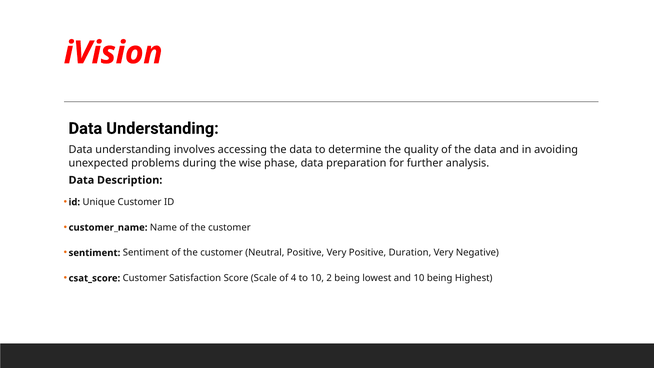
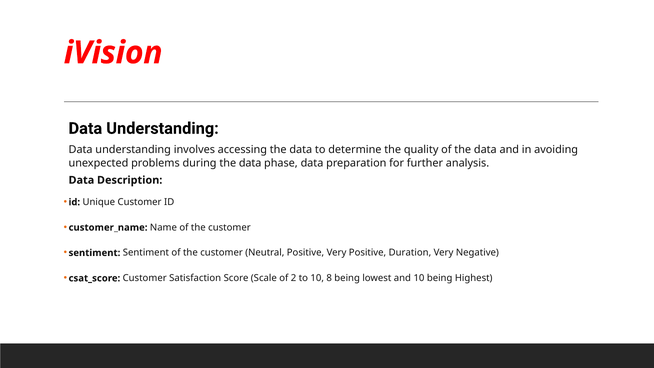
during the wise: wise -> data
4: 4 -> 2
2: 2 -> 8
